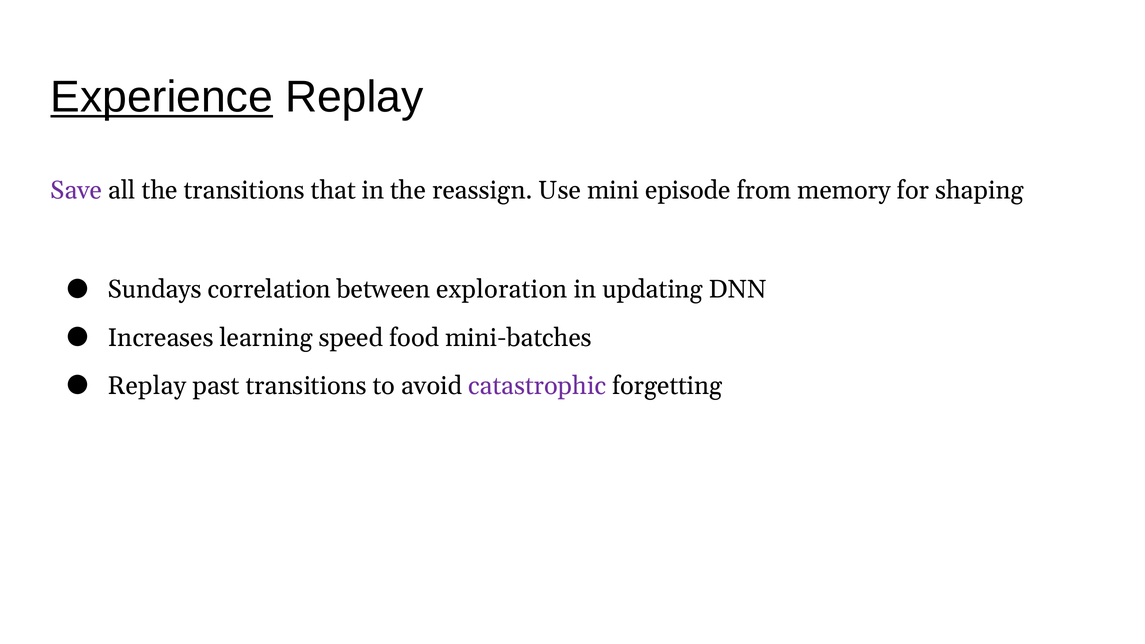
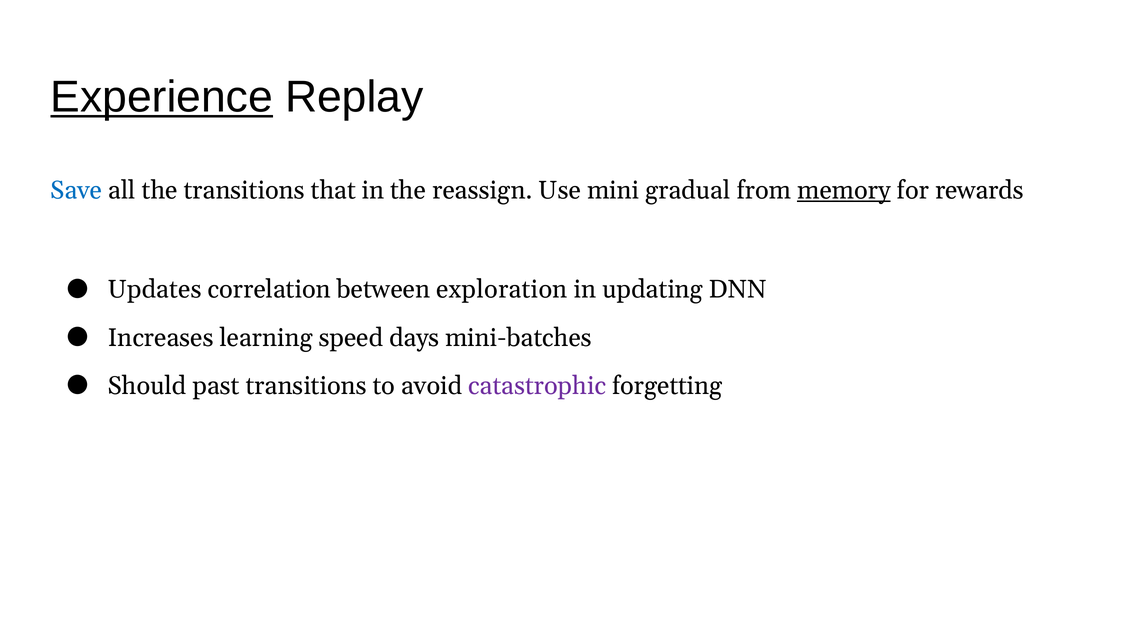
Save colour: purple -> blue
episode: episode -> gradual
memory underline: none -> present
shaping: shaping -> rewards
Sundays: Sundays -> Updates
food: food -> days
Replay at (147, 386): Replay -> Should
